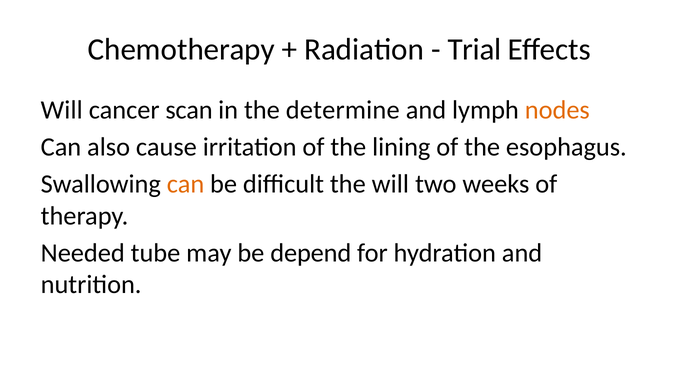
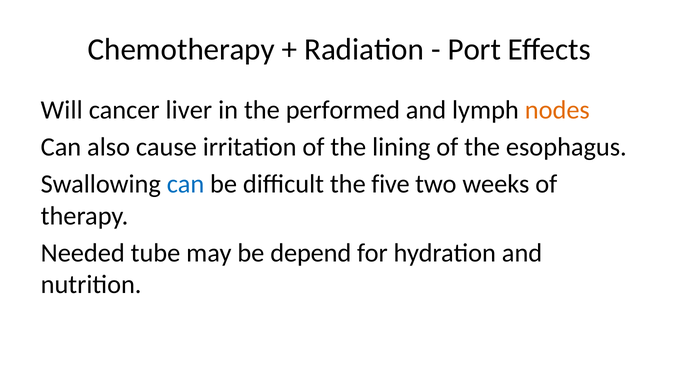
Trial: Trial -> Port
scan: scan -> liver
determine: determine -> performed
can at (186, 184) colour: orange -> blue
the will: will -> five
